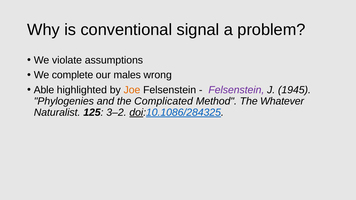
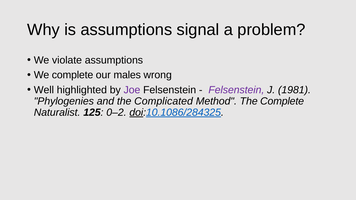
is conventional: conventional -> assumptions
Able: Able -> Well
Joe colour: orange -> purple
1945: 1945 -> 1981
The Whatever: Whatever -> Complete
3–2: 3–2 -> 0–2
